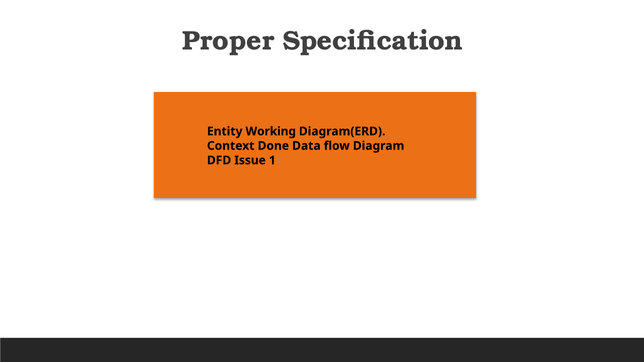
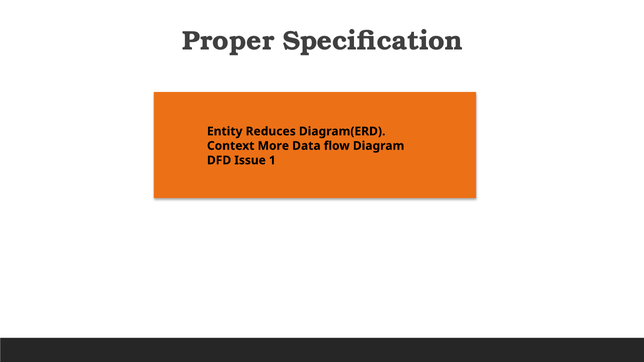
Working: Working -> Reduces
Done: Done -> More
